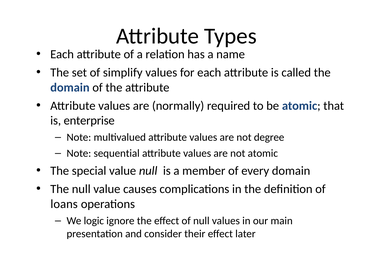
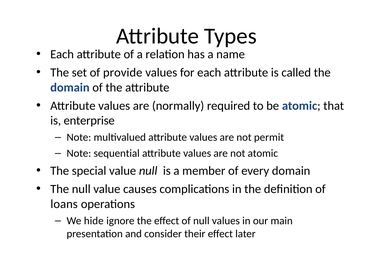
simplify: simplify -> provide
degree: degree -> permit
logic: logic -> hide
